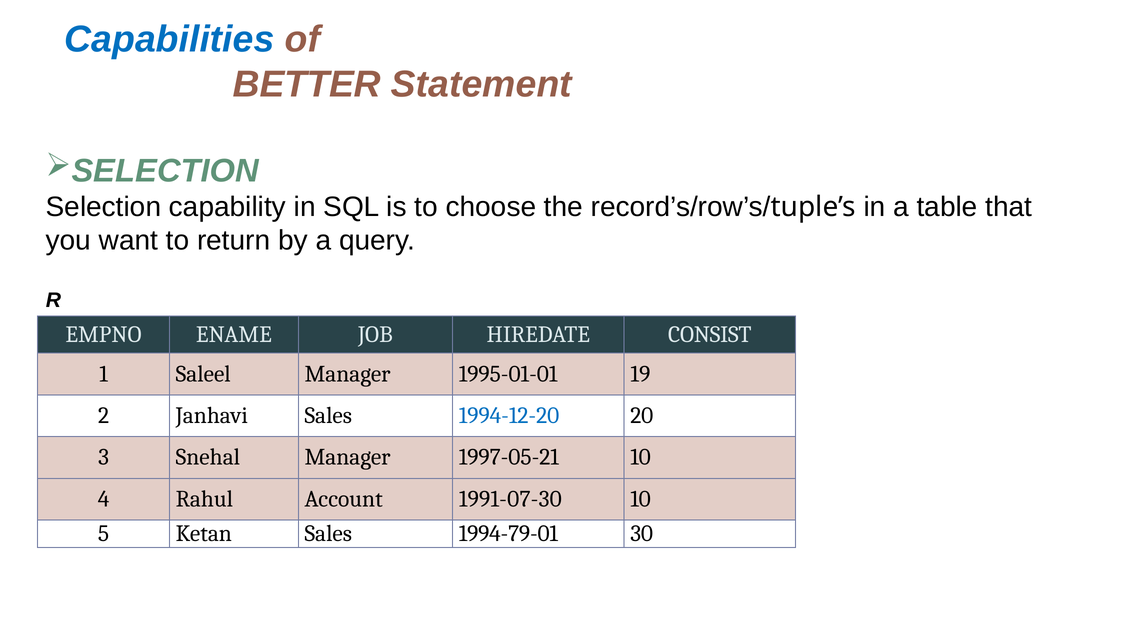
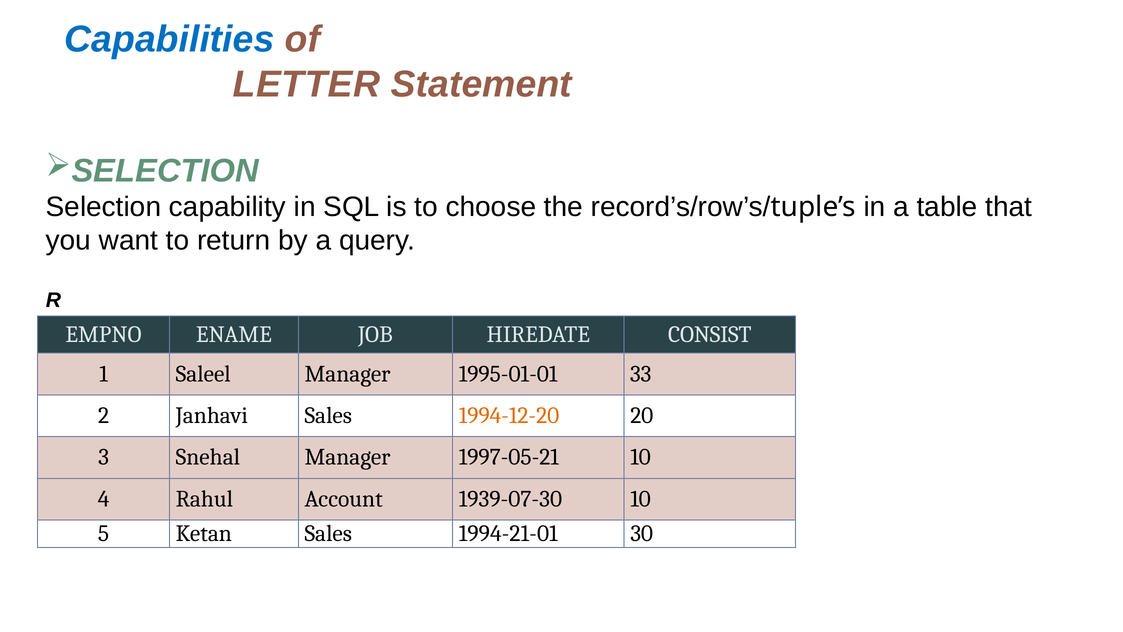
BETTER: BETTER -> LETTER
19: 19 -> 33
1994-12-20 colour: blue -> orange
1991-07-30: 1991-07-30 -> 1939-07-30
1994-79-01: 1994-79-01 -> 1994-21-01
